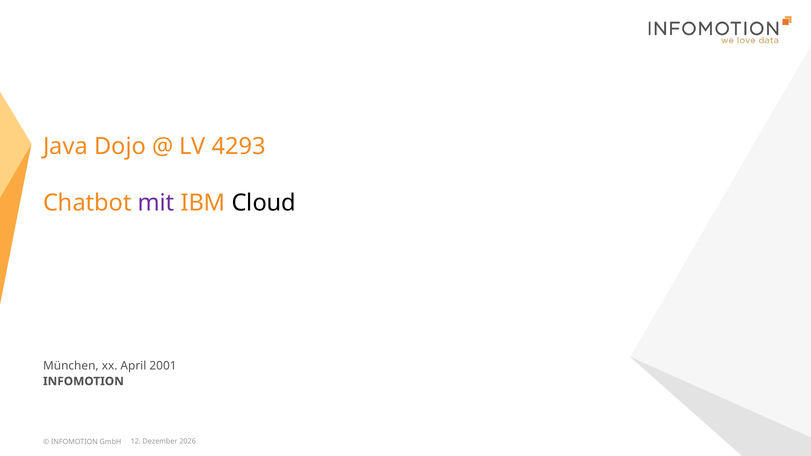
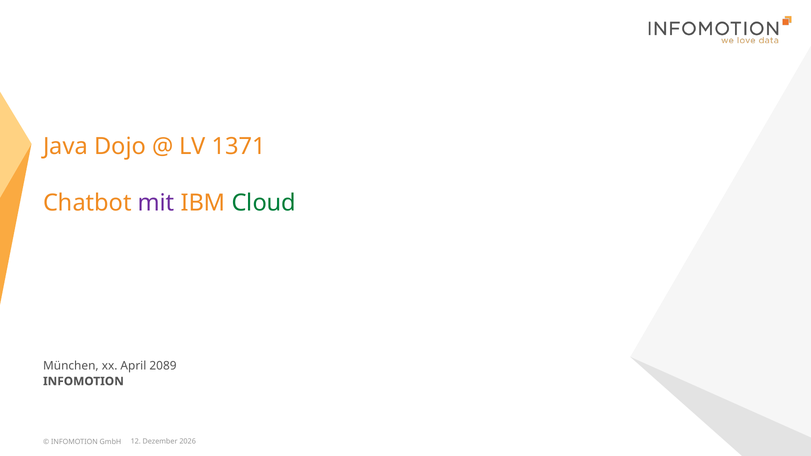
4293: 4293 -> 1371
Cloud colour: black -> green
2001: 2001 -> 2089
